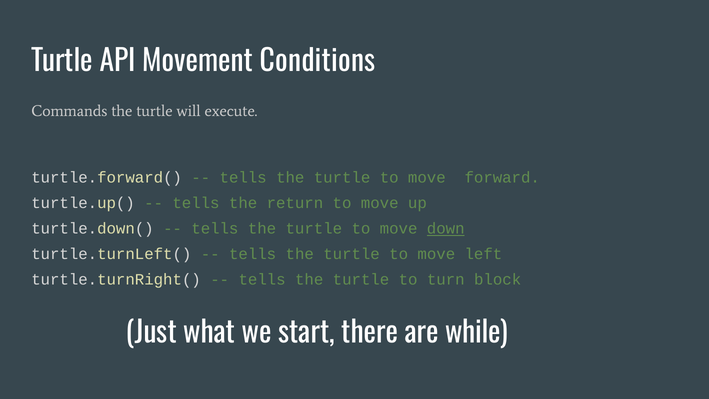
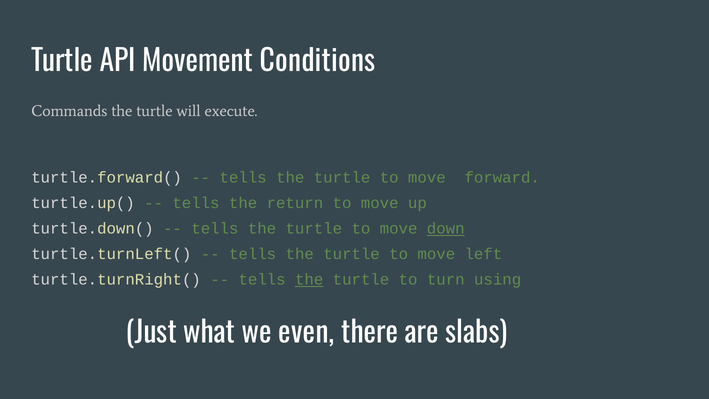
the at (309, 279) underline: none -> present
block: block -> using
start: start -> even
while: while -> slabs
